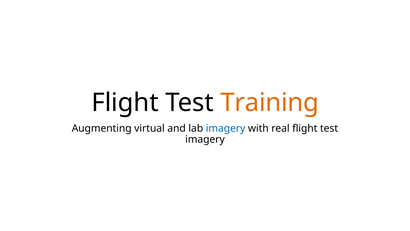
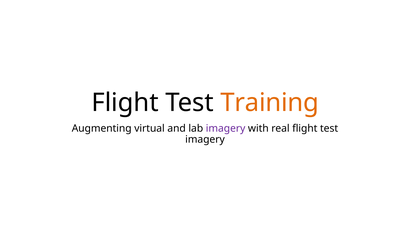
imagery at (226, 128) colour: blue -> purple
